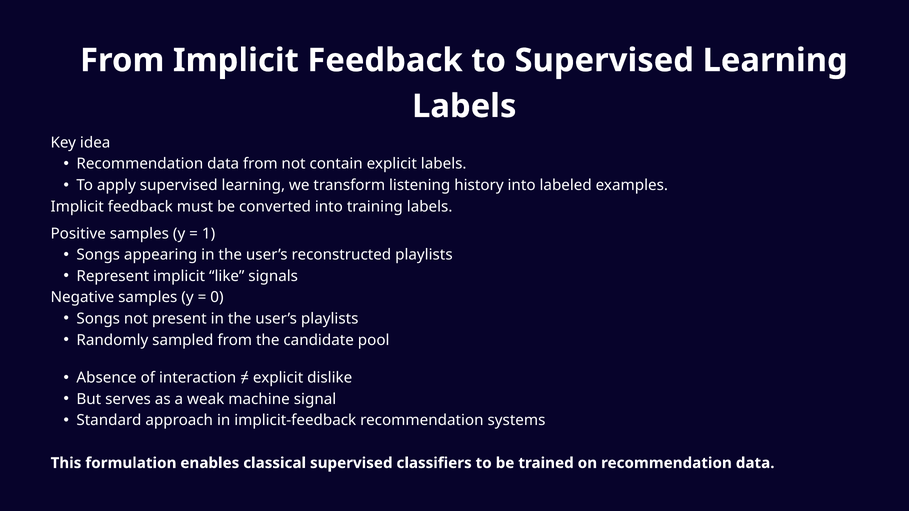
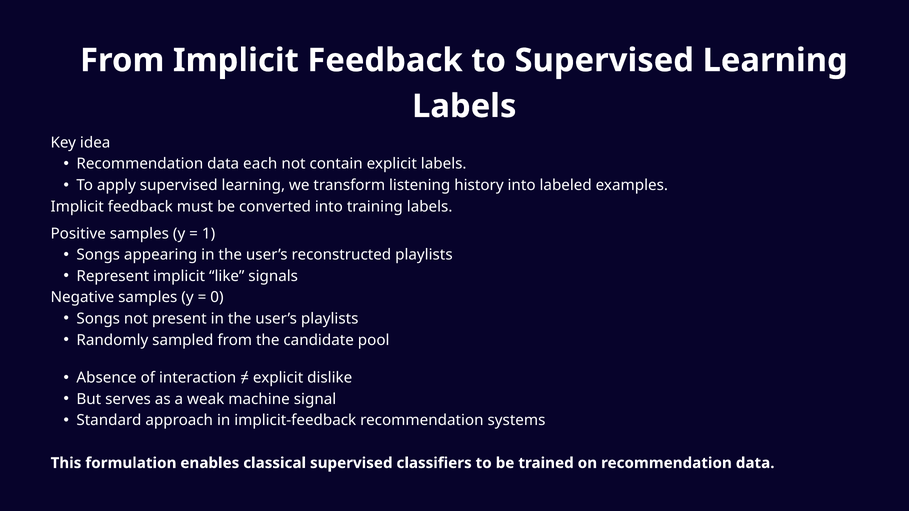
data from: from -> each
